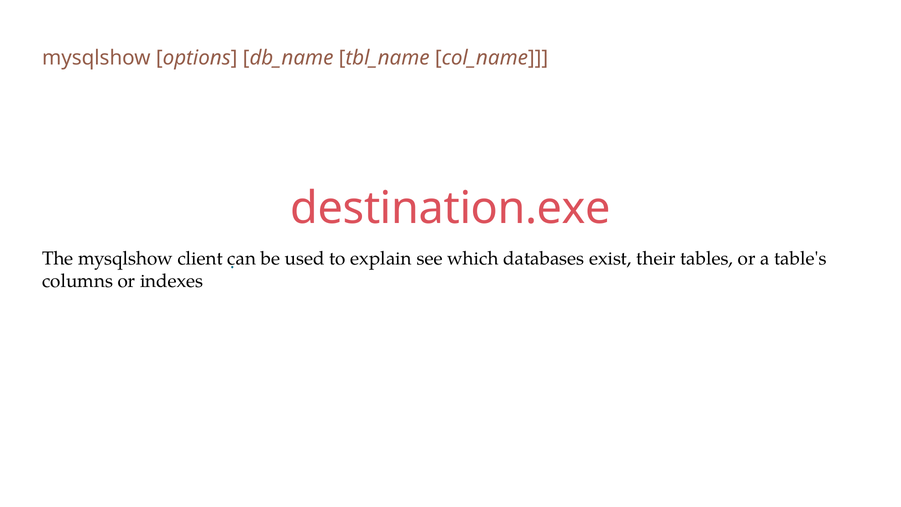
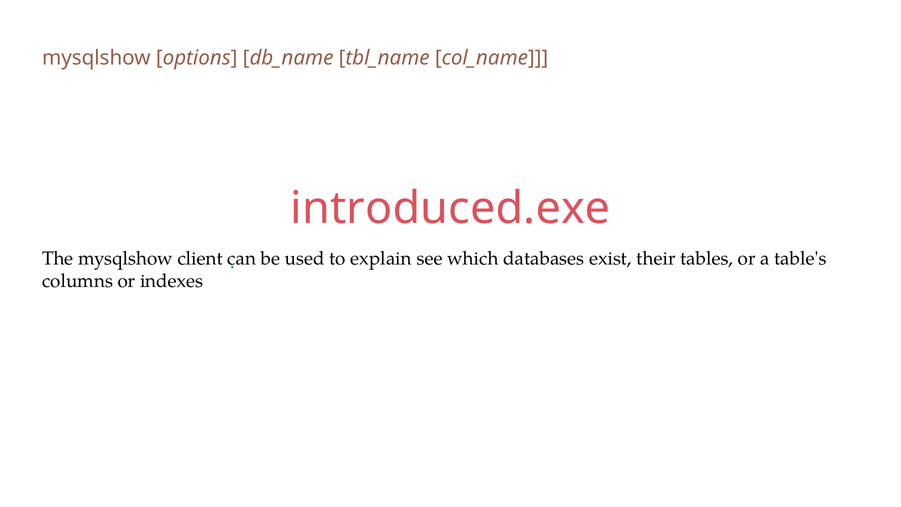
destination.exe: destination.exe -> introduced.exe
